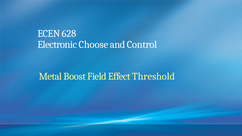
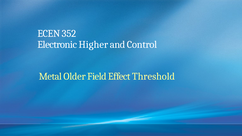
628: 628 -> 352
Choose: Choose -> Higher
Boost: Boost -> Older
